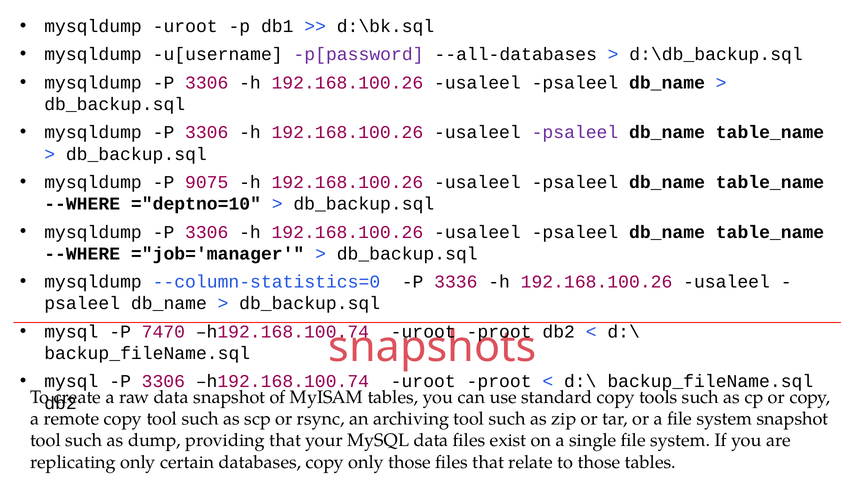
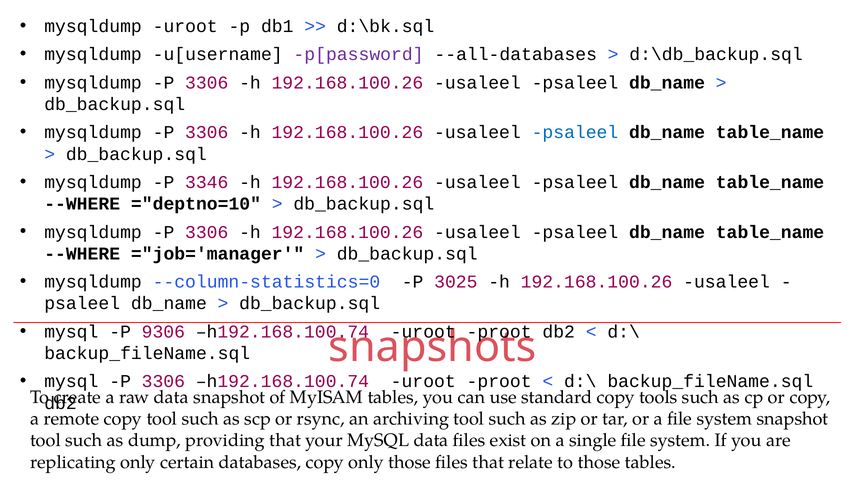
psaleel at (575, 132) colour: purple -> blue
9075: 9075 -> 3346
3336: 3336 -> 3025
7470: 7470 -> 9306
